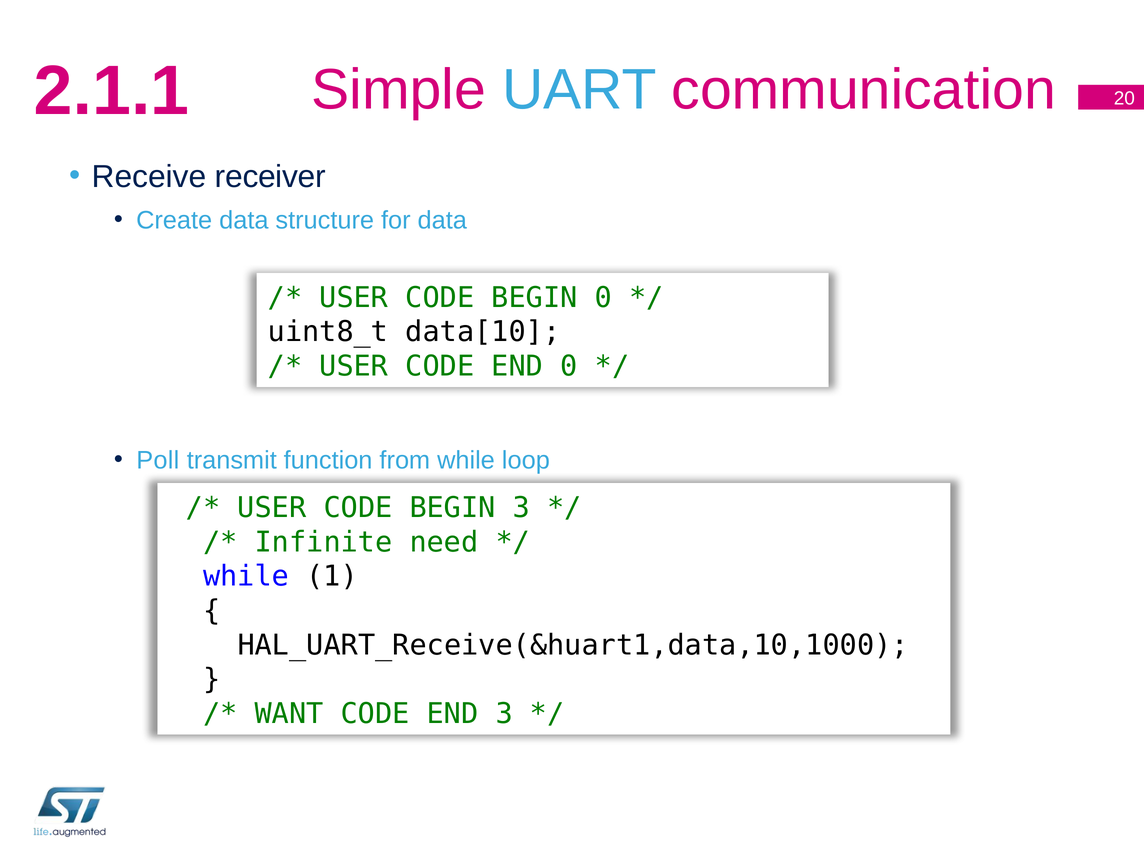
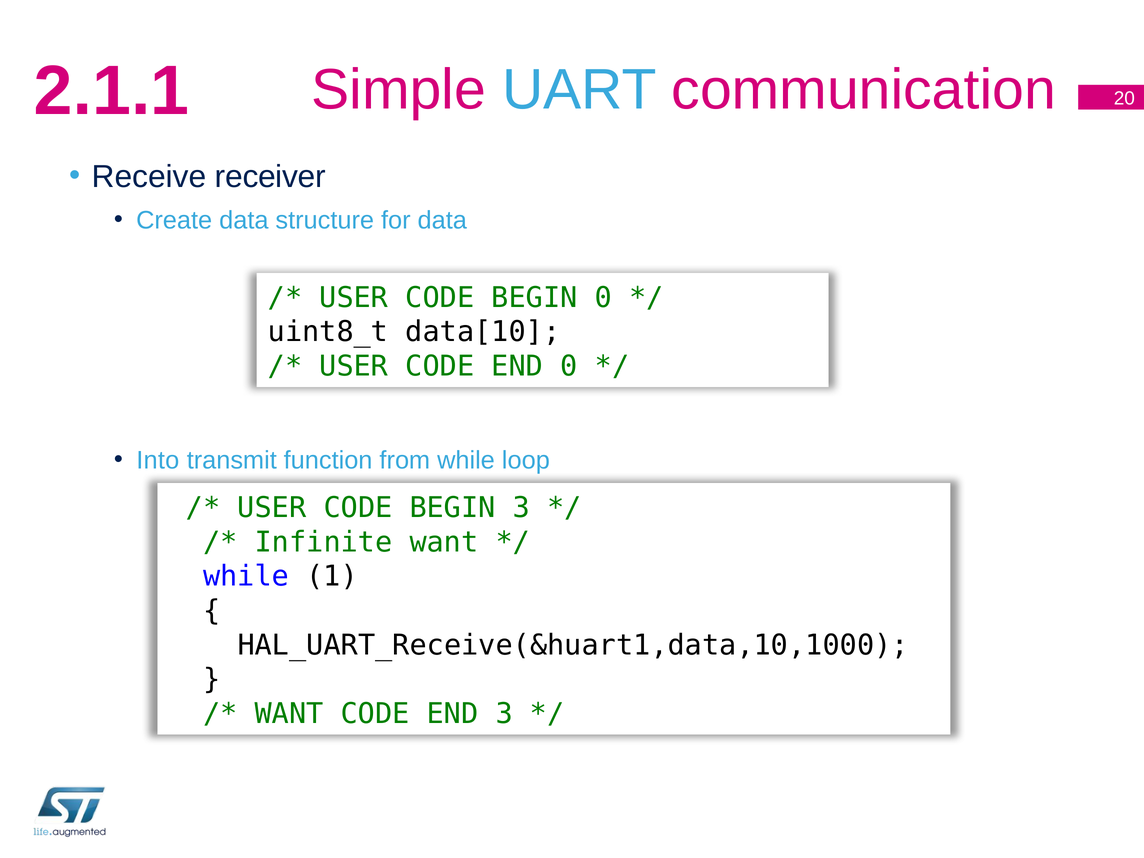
Poll: Poll -> Into
Infinite need: need -> want
